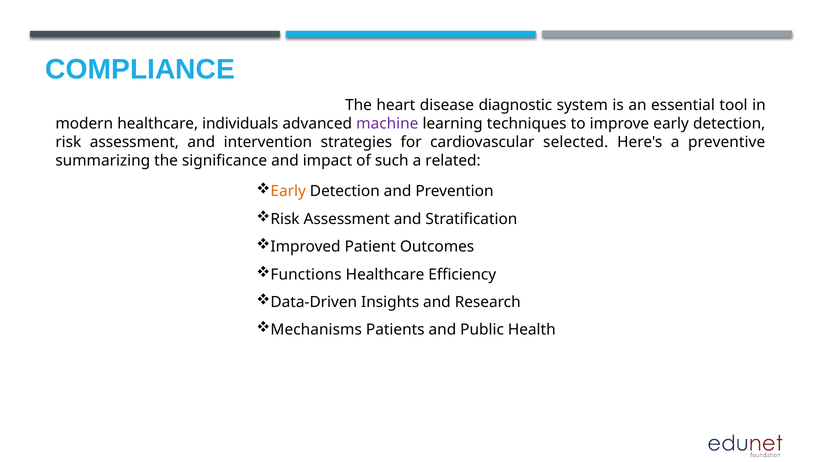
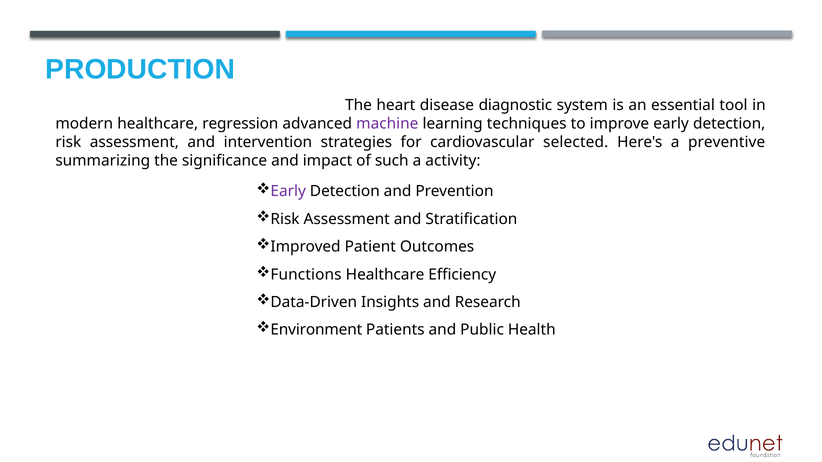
COMPLIANCE: COMPLIANCE -> PRODUCTION
individuals: individuals -> regression
related: related -> activity
Early at (288, 191) colour: orange -> purple
Mechanisms: Mechanisms -> Environment
